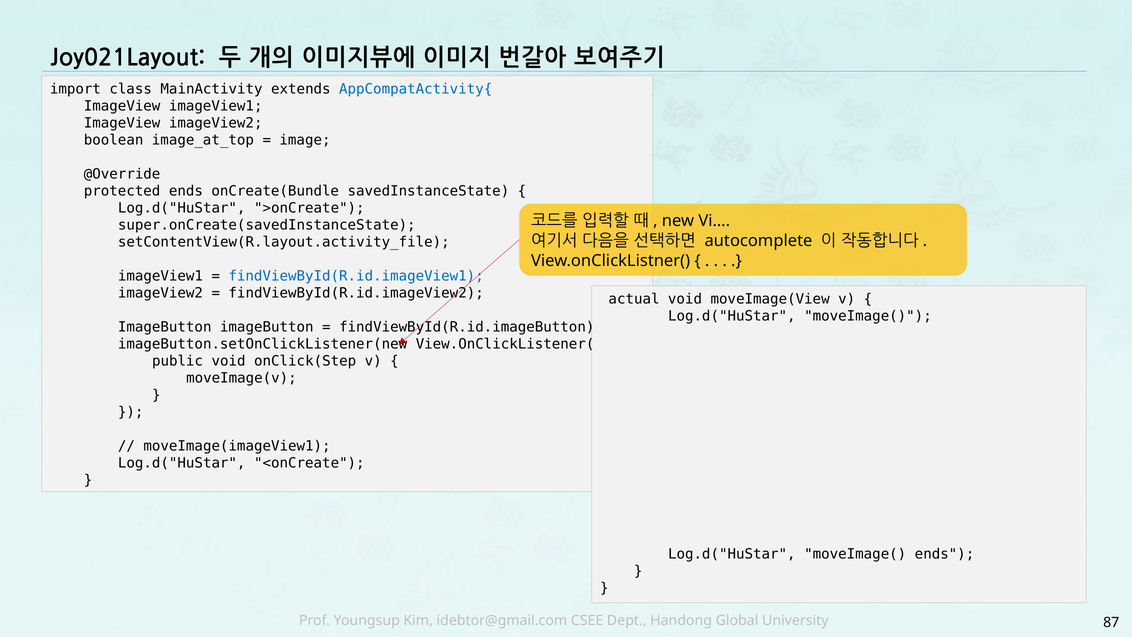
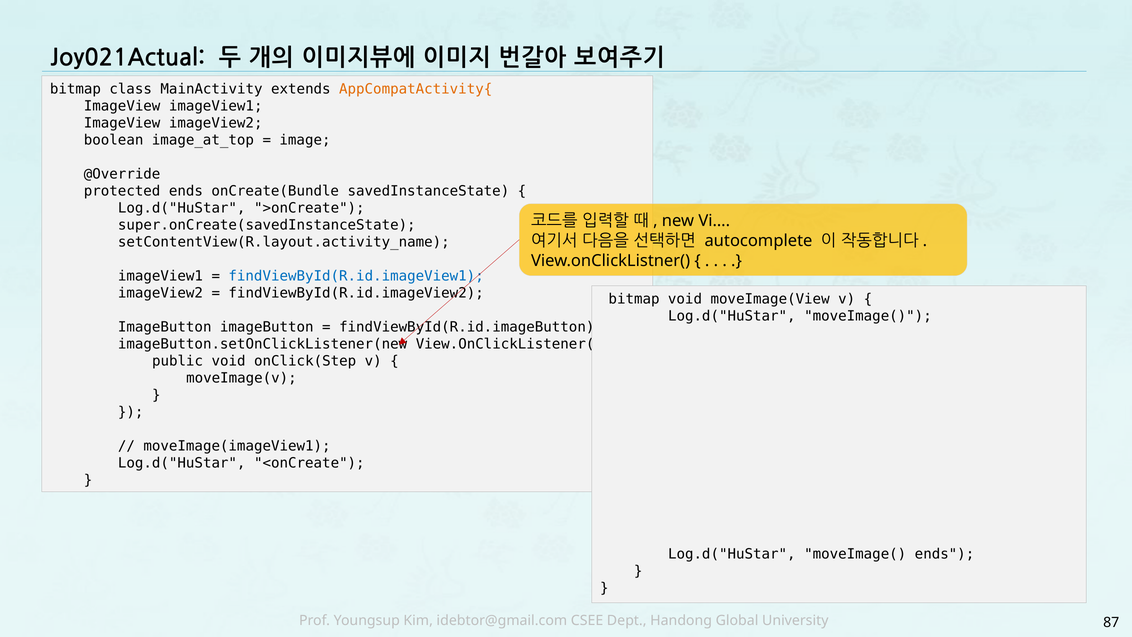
Joy021Layout: Joy021Layout -> Joy021Actual
import at (75, 89): import -> bitmap
AppCompatActivity{ colour: blue -> orange
setContentView(R.layout.activity_file: setContentView(R.layout.activity_file -> setContentView(R.layout.activity_name
actual at (634, 299): actual -> bitmap
